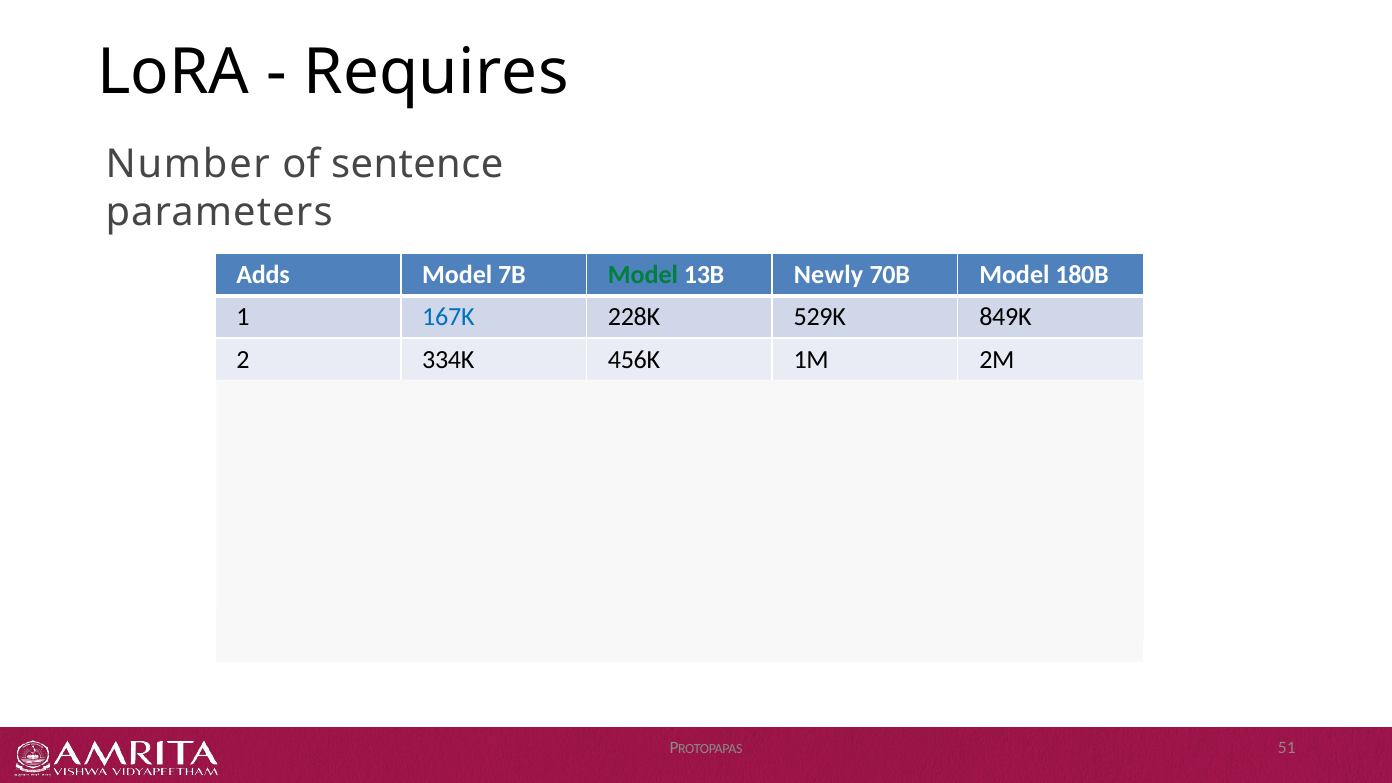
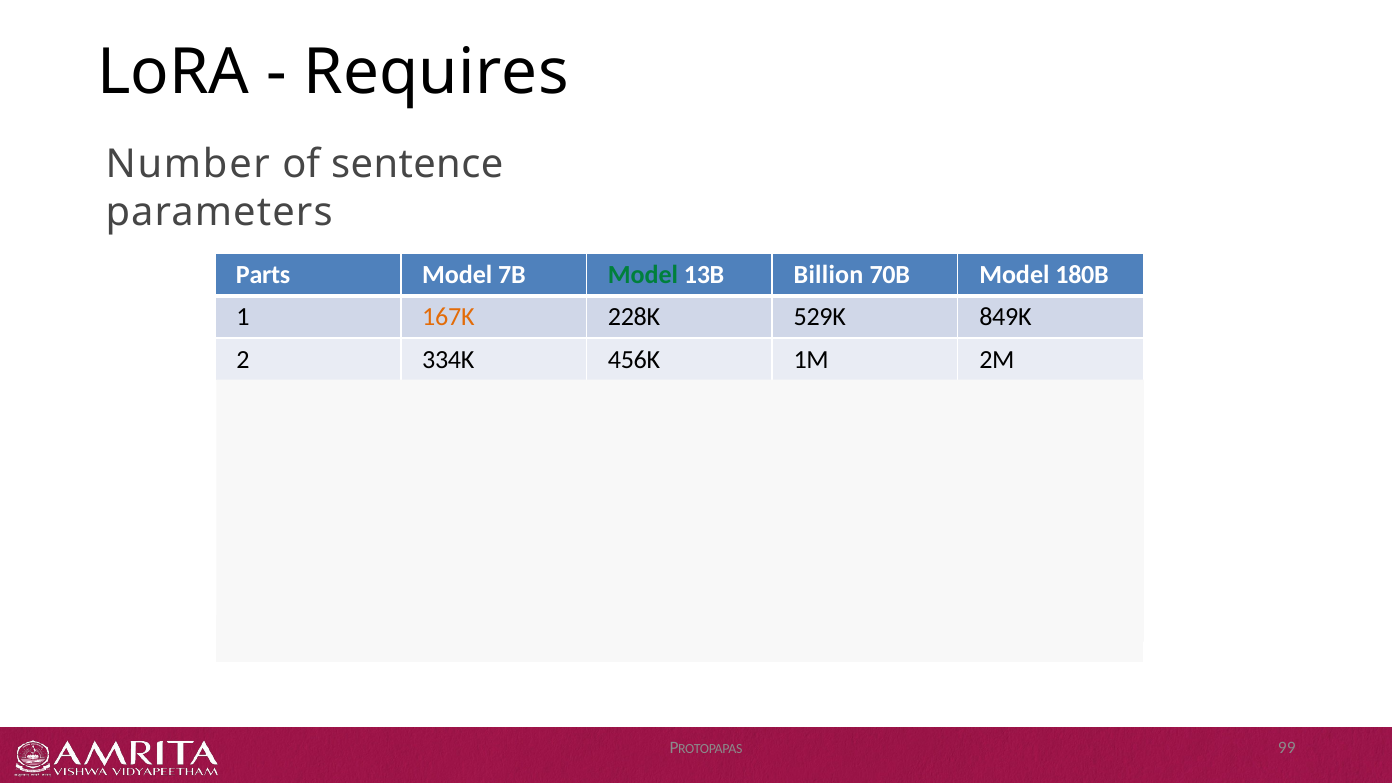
Adds: Adds -> Parts
Newly: Newly -> Billion
167K colour: blue -> orange
51: 51 -> 99
